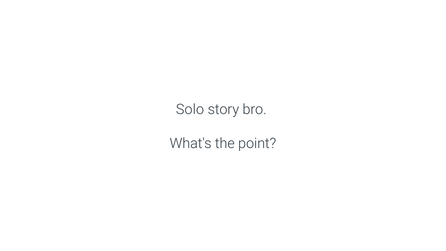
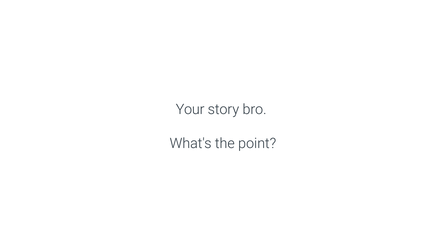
Solo: Solo -> Your
